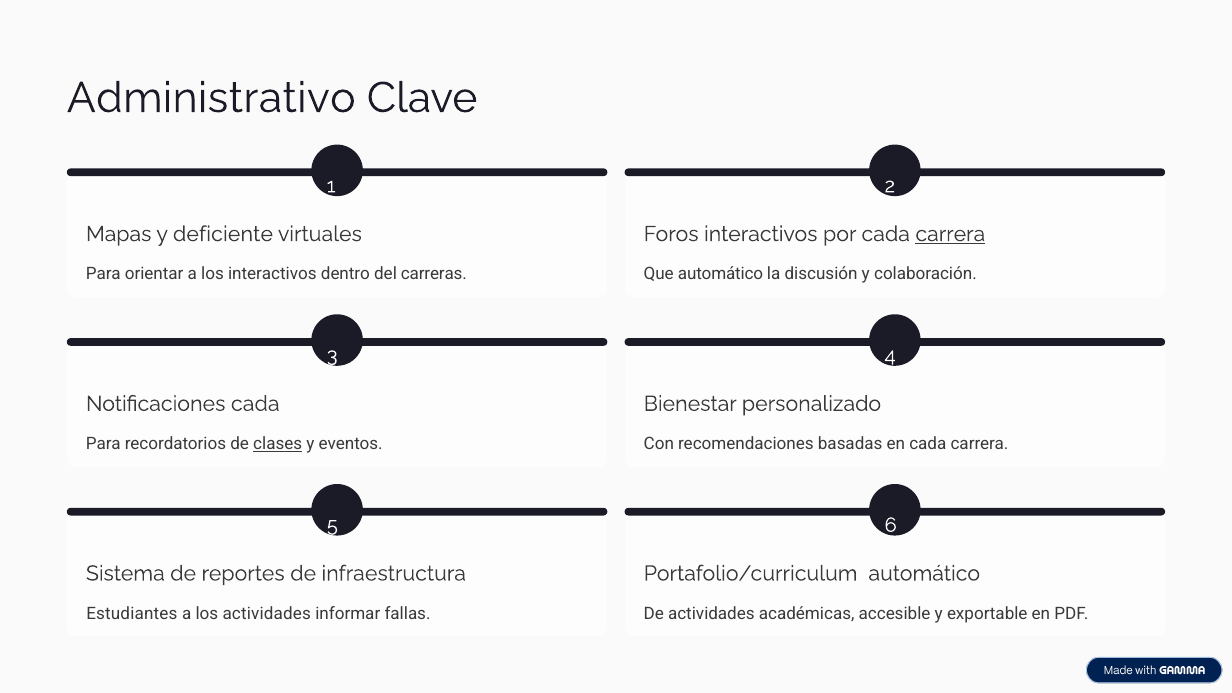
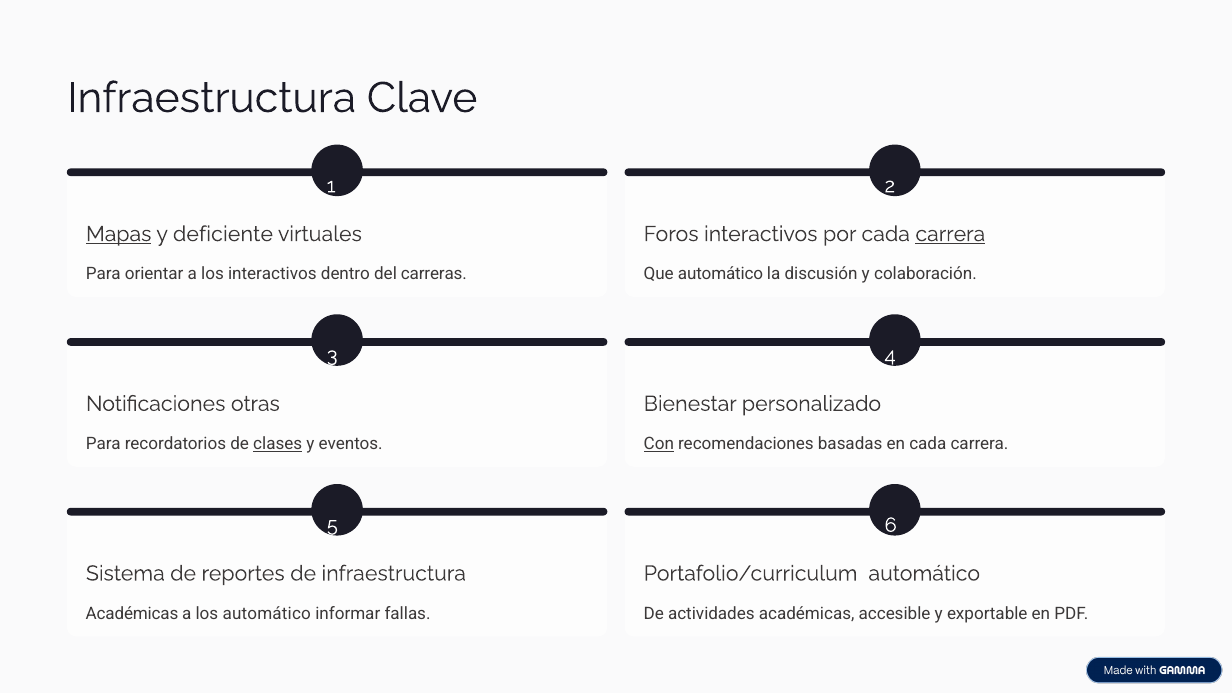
Administrativo at (211, 98): Administrativo -> Infraestructura
Mapas underline: none -> present
Notificaciones cada: cada -> otras
Con underline: none -> present
Estudiantes at (132, 613): Estudiantes -> Académicas
los actividades: actividades -> automático
